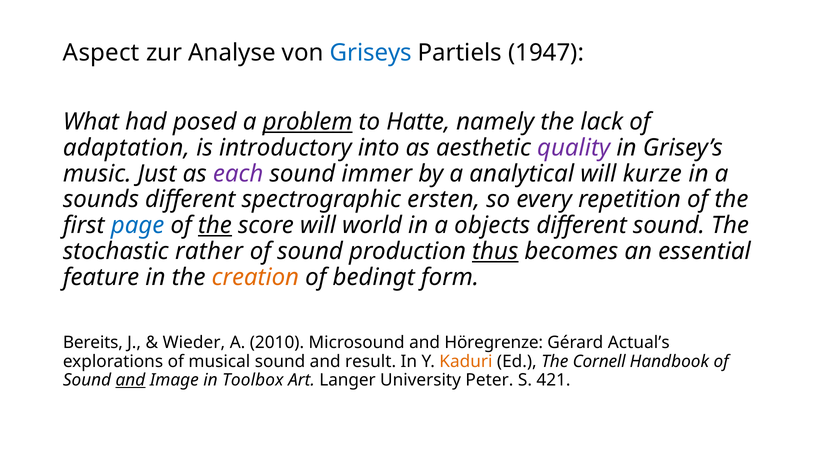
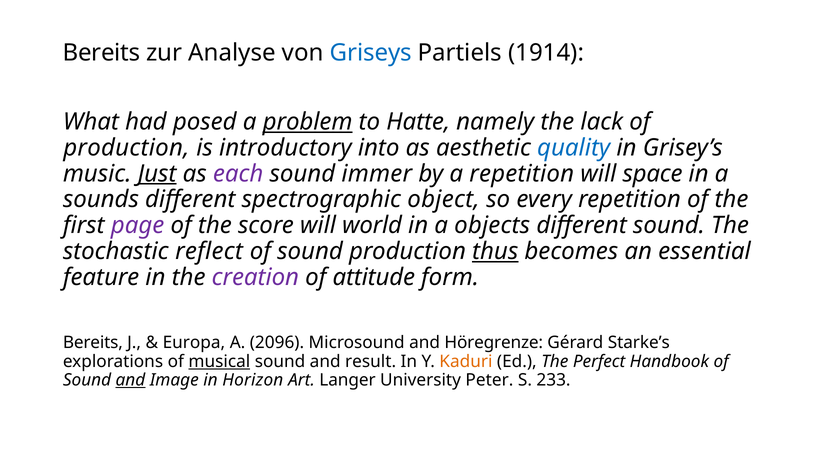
Aspect at (101, 53): Aspect -> Bereits
1947: 1947 -> 1914
adaptation at (126, 148): adaptation -> production
quality colour: purple -> blue
Just underline: none -> present
a analytical: analytical -> repetition
kurze: kurze -> space
ersten: ersten -> object
page colour: blue -> purple
the at (215, 226) underline: present -> none
rather: rather -> reflect
creation colour: orange -> purple
bedingt: bedingt -> attitude
Wieder: Wieder -> Europa
2010: 2010 -> 2096
Actual’s: Actual’s -> Starke’s
musical underline: none -> present
Cornell: Cornell -> Perfect
Toolbox: Toolbox -> Horizon
421: 421 -> 233
